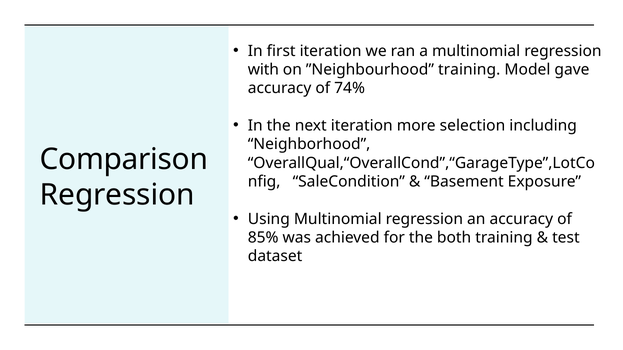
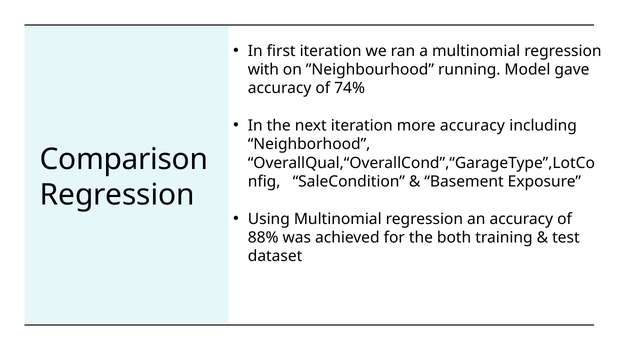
”Neighbourhood training: training -> running
more selection: selection -> accuracy
85%: 85% -> 88%
